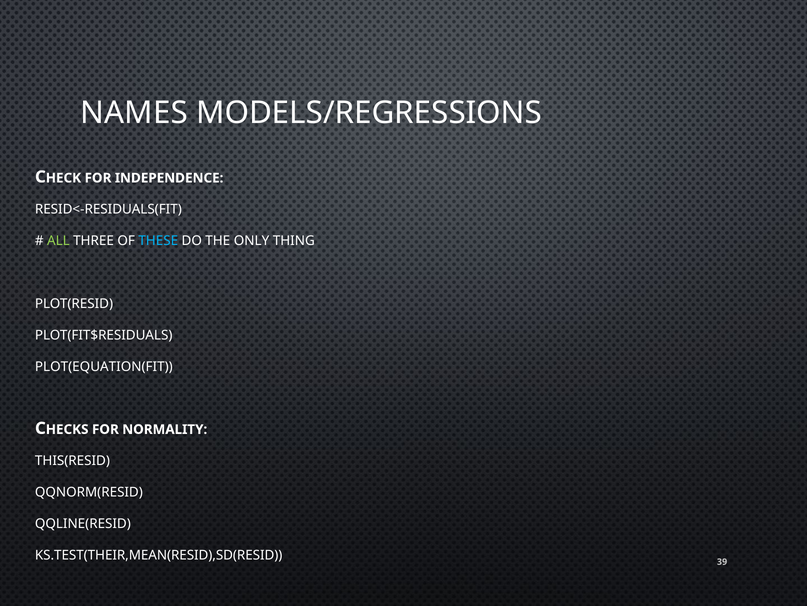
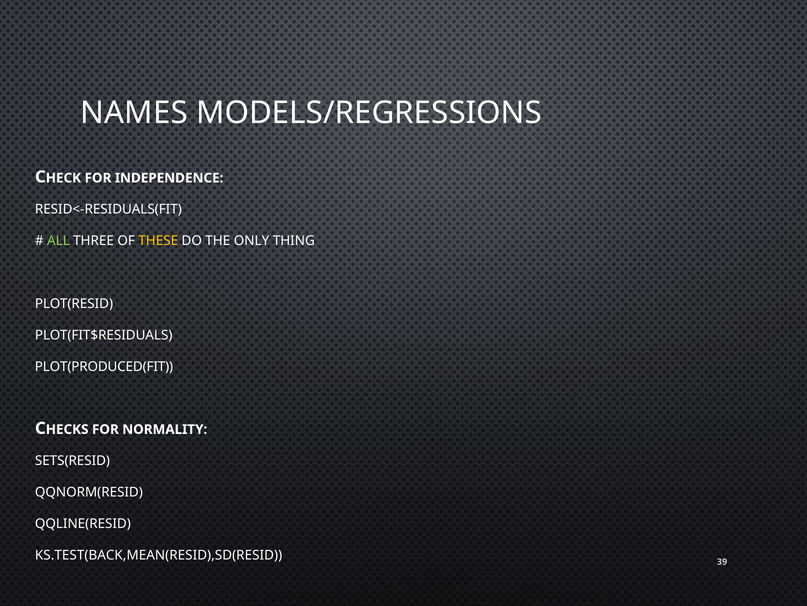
THESE colour: light blue -> yellow
PLOT(EQUATION(FIT: PLOT(EQUATION(FIT -> PLOT(PRODUCED(FIT
THIS(RESID: THIS(RESID -> SETS(RESID
KS.TEST(THEIR,MEAN(RESID),SD(RESID: KS.TEST(THEIR,MEAN(RESID),SD(RESID -> KS.TEST(BACK,MEAN(RESID),SD(RESID
